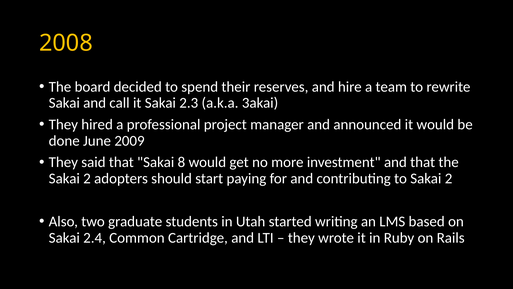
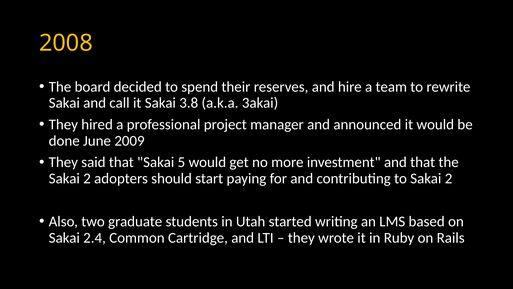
2.3: 2.3 -> 3.8
8: 8 -> 5
